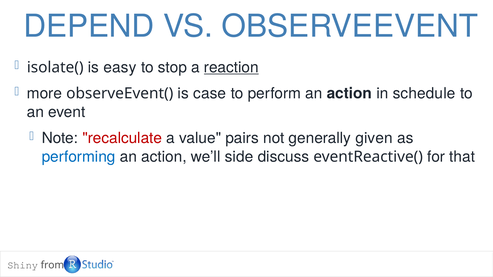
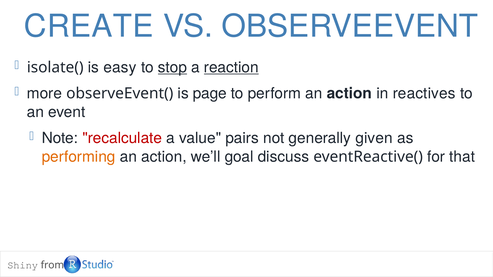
DEPEND: DEPEND -> CREATE
stop underline: none -> present
case: case -> page
schedule: schedule -> reactives
performing colour: blue -> orange
side: side -> goal
